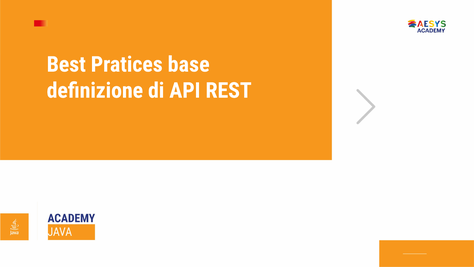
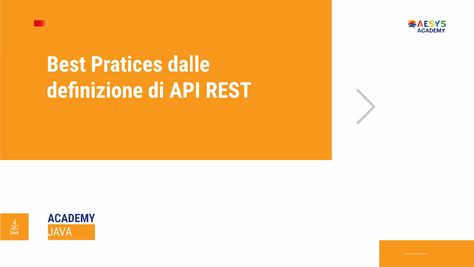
base: base -> dalle
